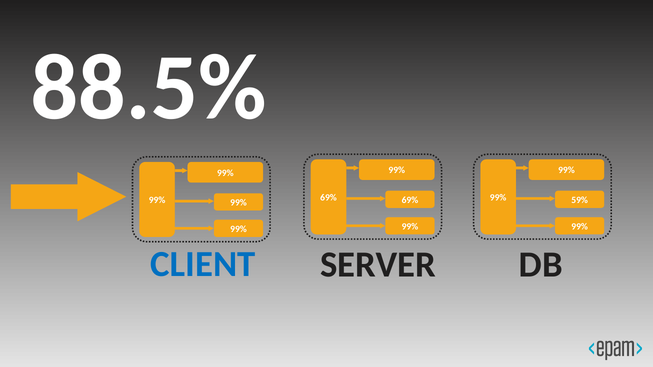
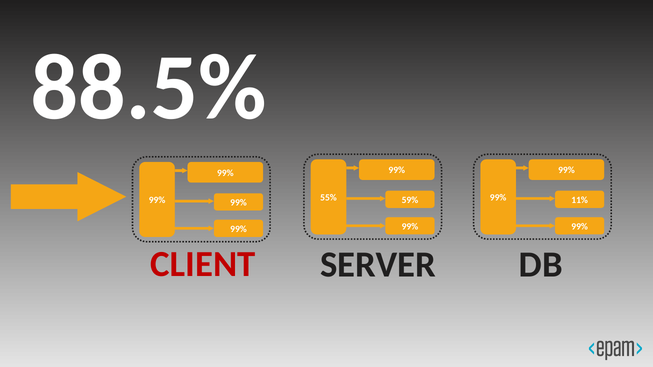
69% at (328, 198): 69% -> 55%
69% at (410, 200): 69% -> 59%
59%: 59% -> 11%
CLIENT colour: blue -> red
